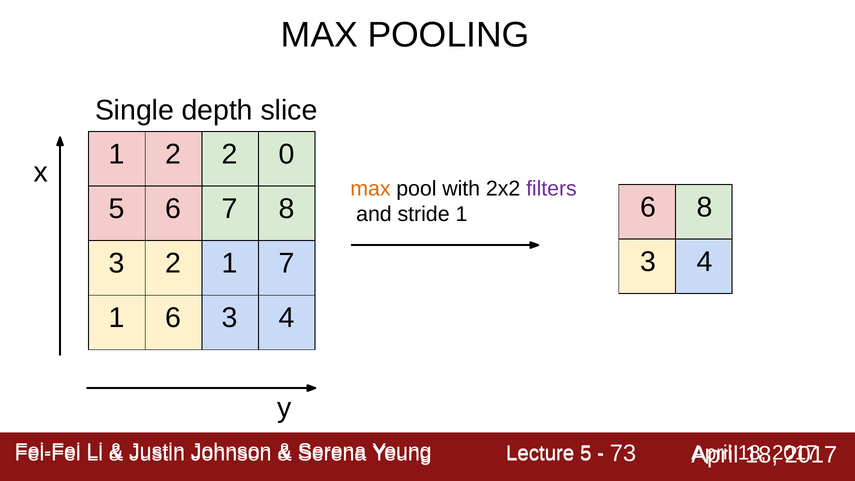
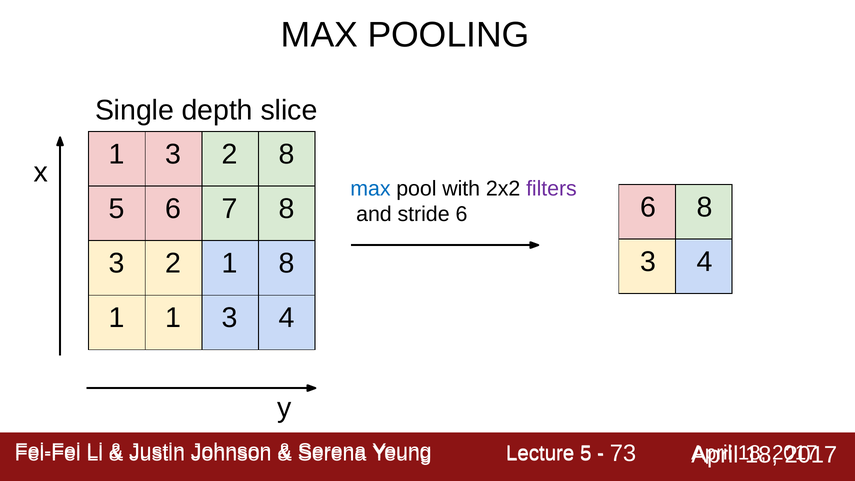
2 at (173, 154): 2 -> 3
2 0: 0 -> 8
max at (370, 189) colour: orange -> blue
stride 1: 1 -> 6
1 7: 7 -> 8
1 6: 6 -> 1
